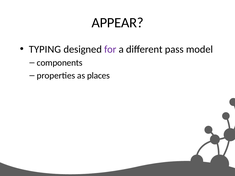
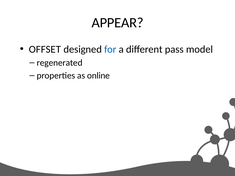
TYPING: TYPING -> OFFSET
for colour: purple -> blue
components: components -> regenerated
places: places -> online
